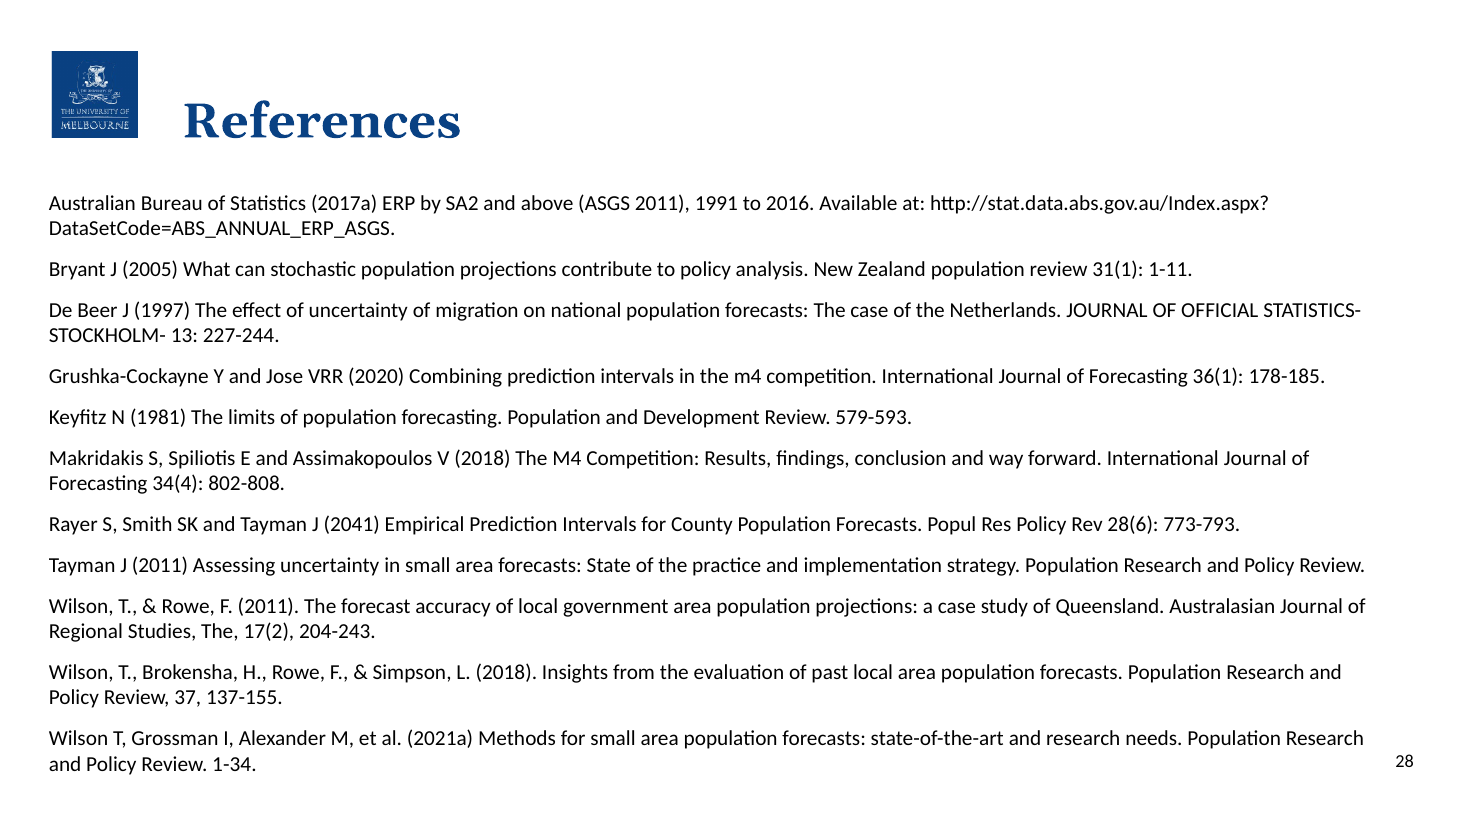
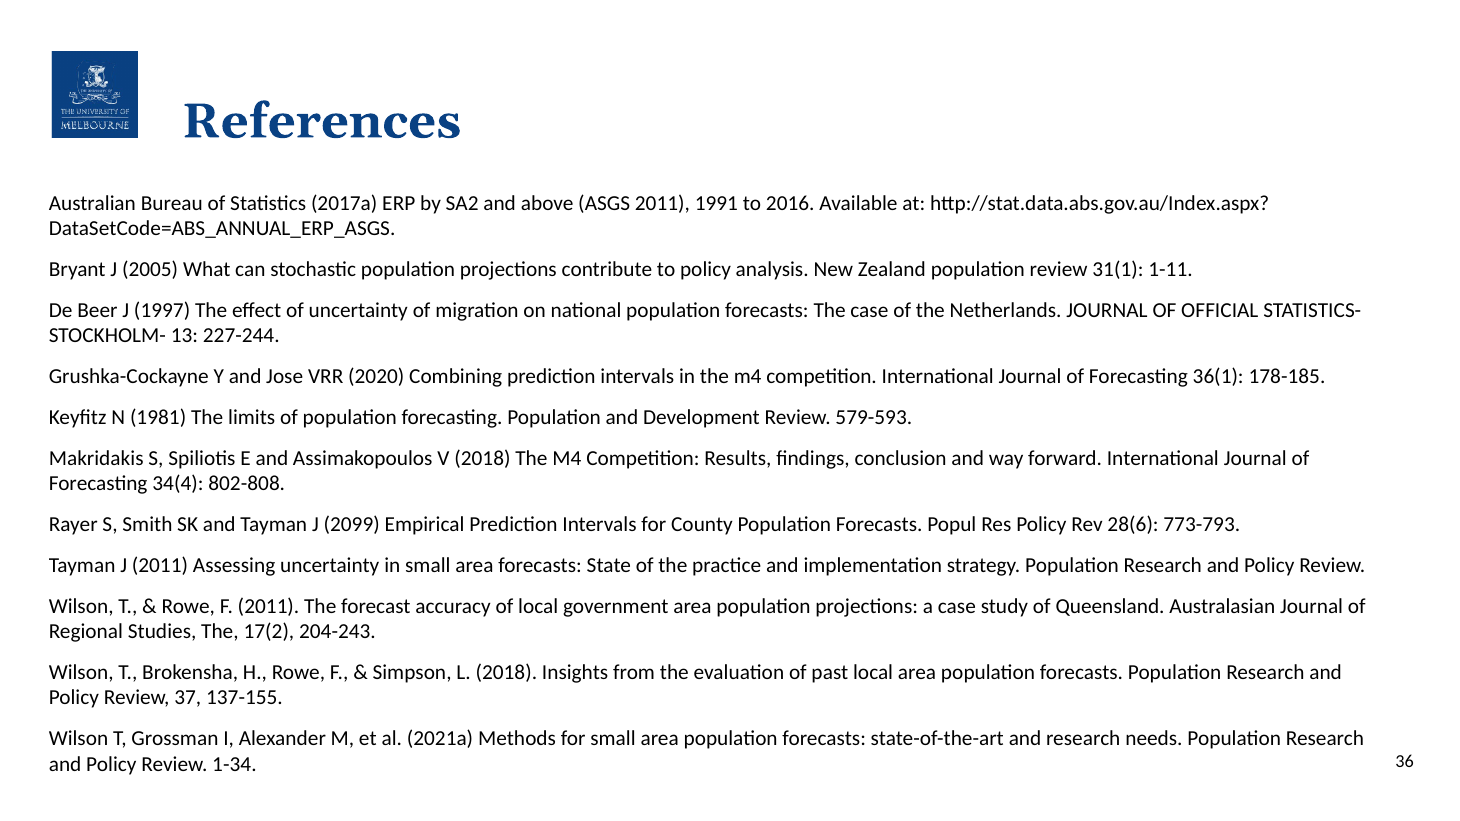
2041: 2041 -> 2099
28: 28 -> 36
